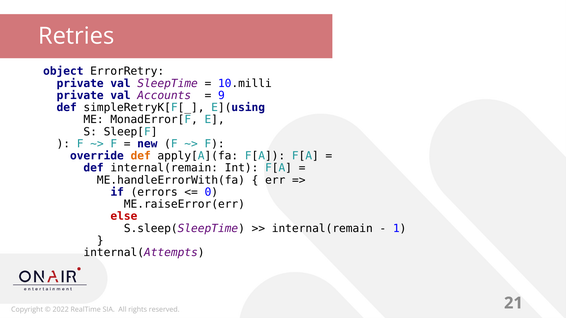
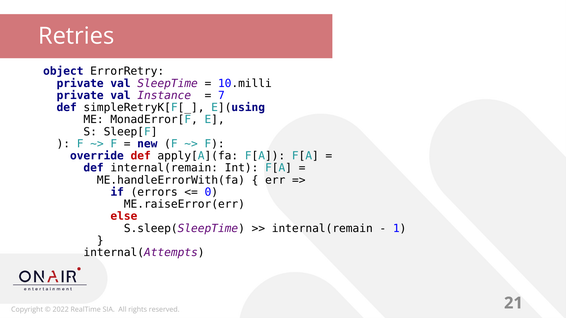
Accounts: Accounts -> Instance
9: 9 -> 7
def at (141, 156) colour: orange -> red
